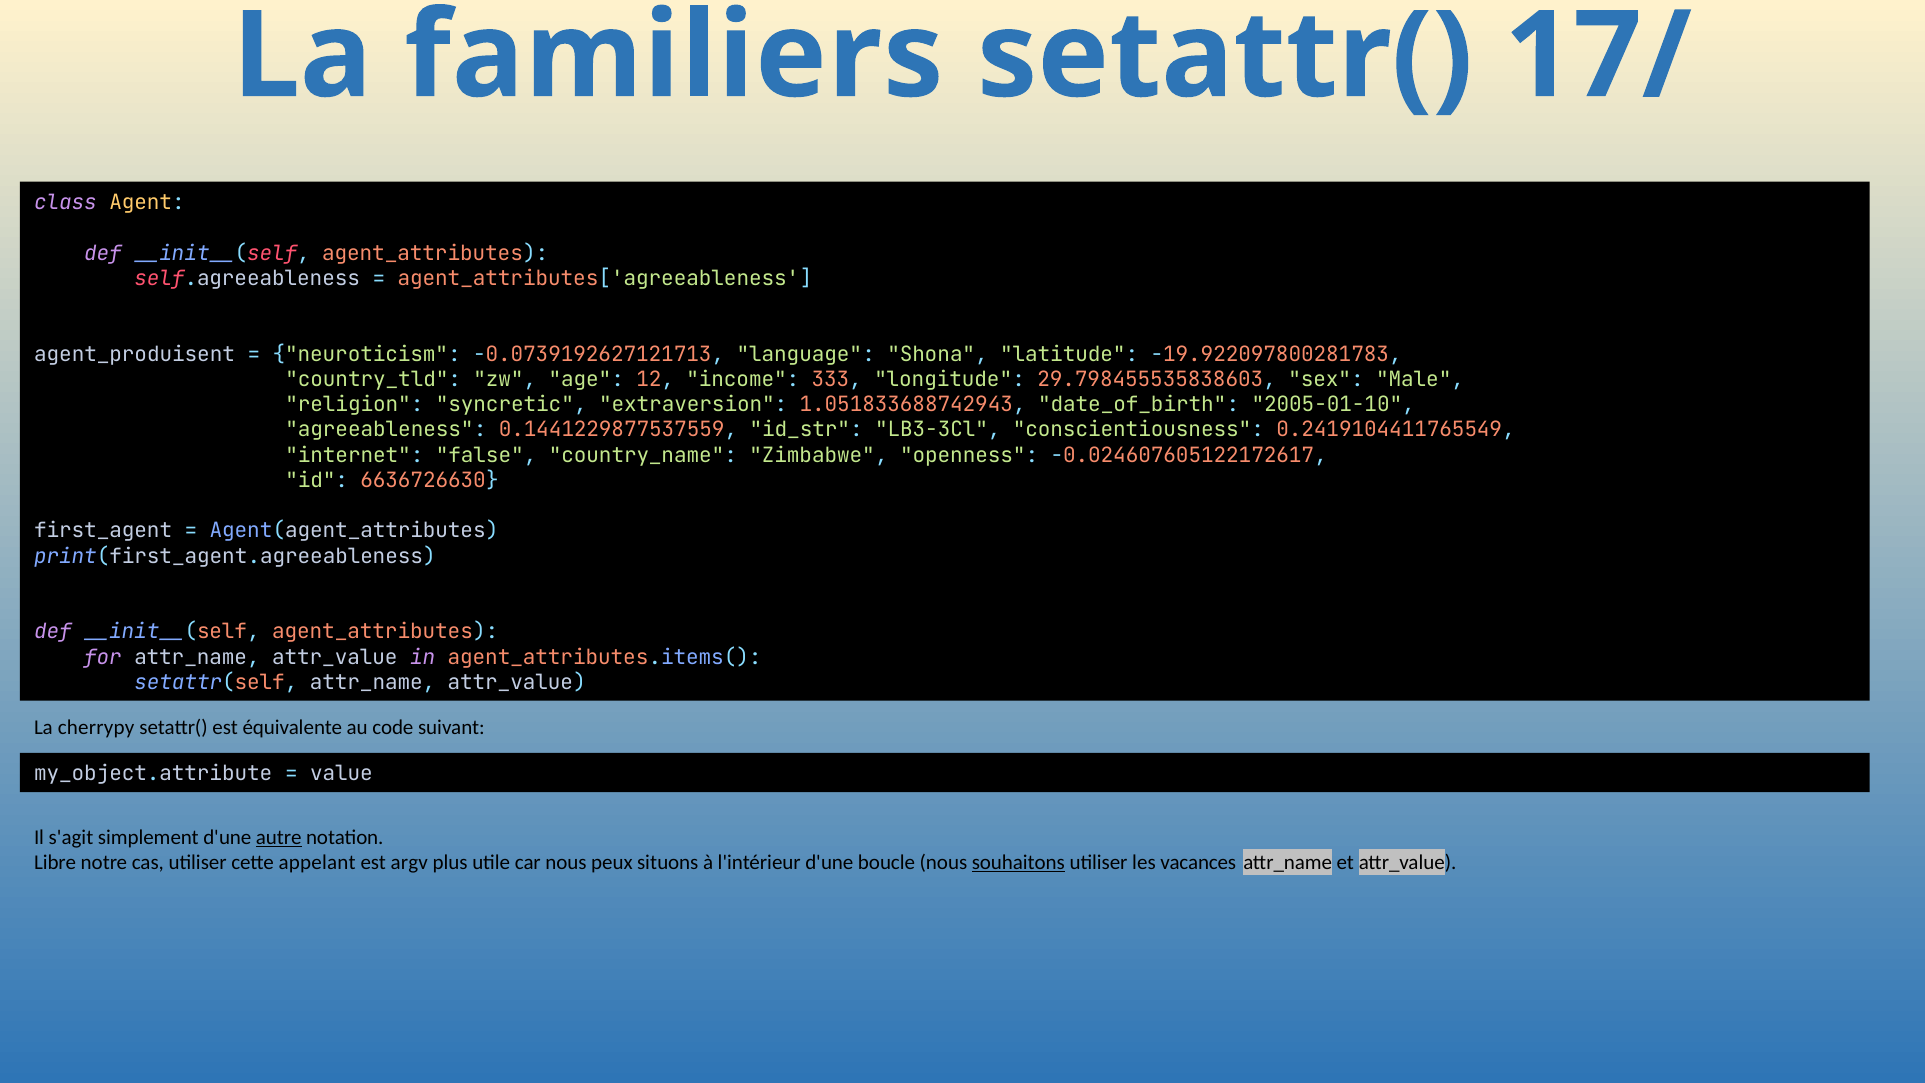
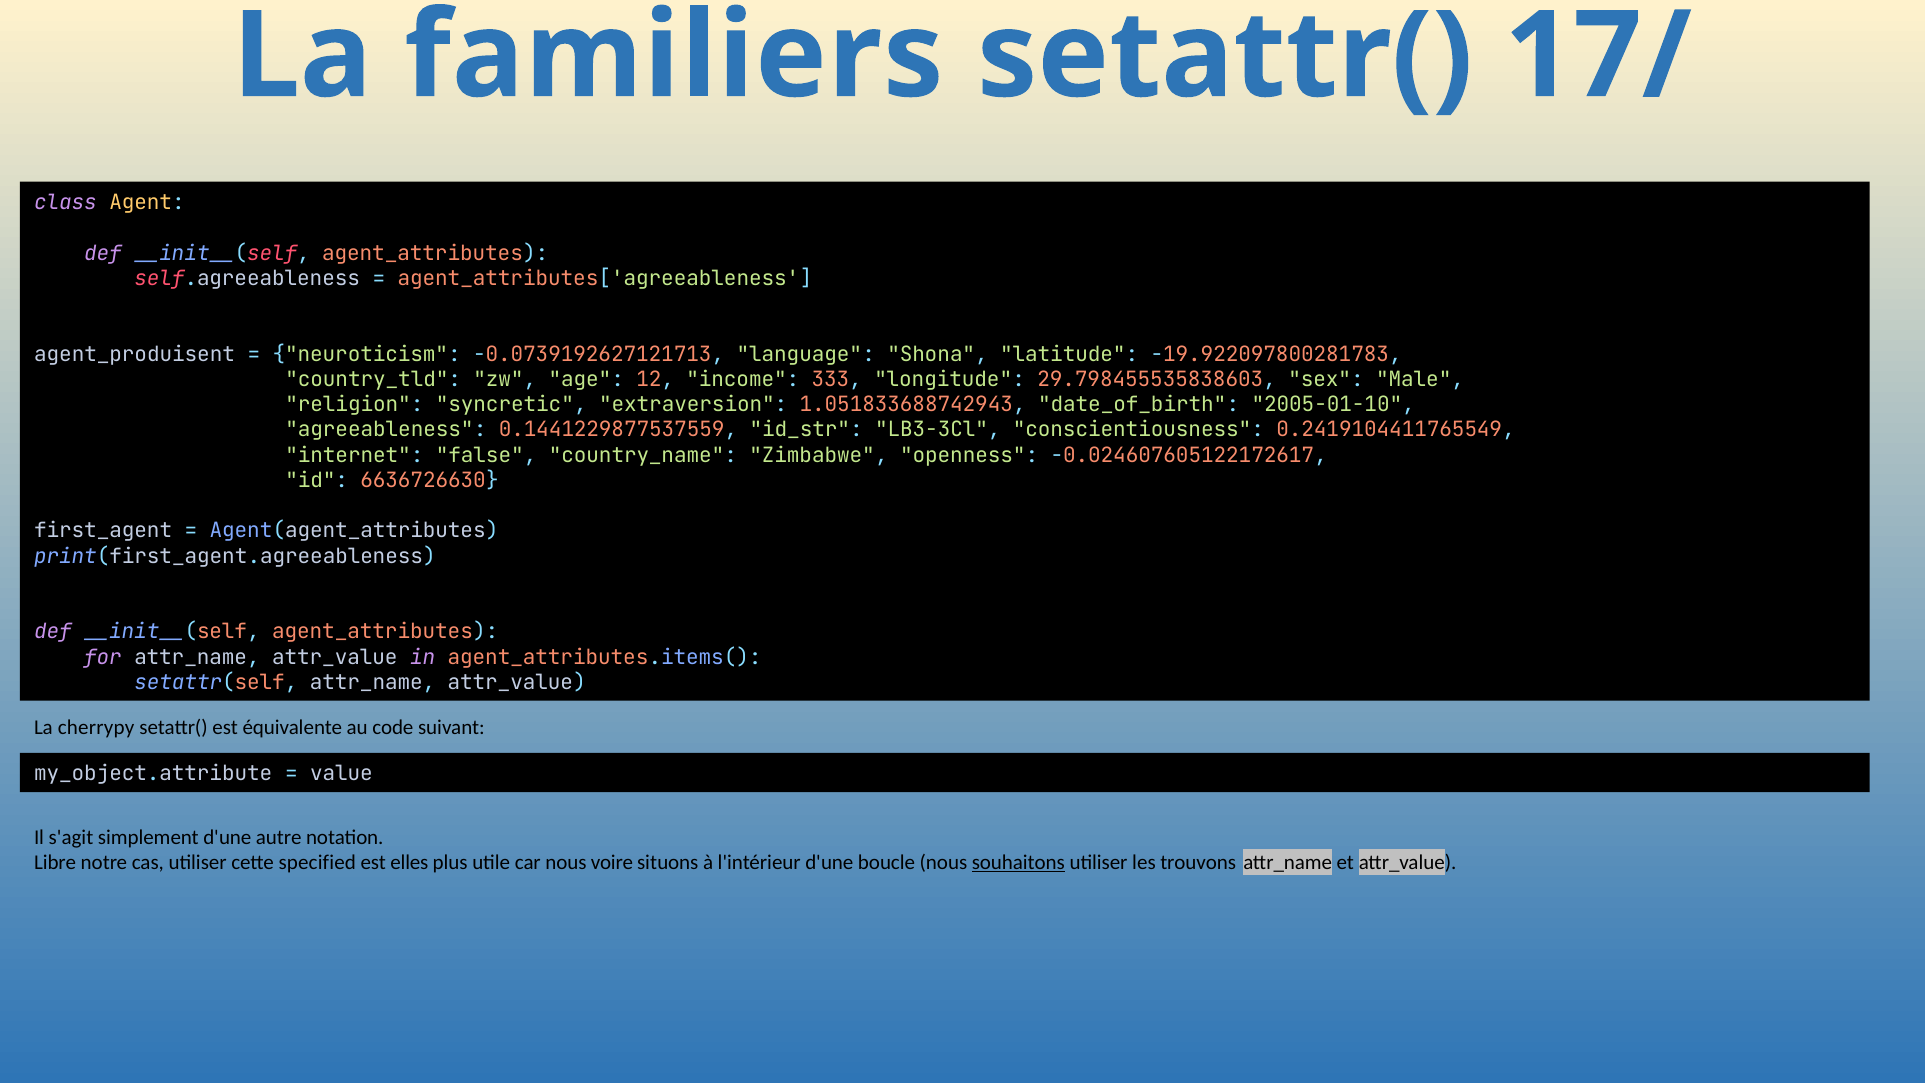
autre underline: present -> none
appelant: appelant -> specified
argv: argv -> elles
peux: peux -> voire
vacances: vacances -> trouvons
